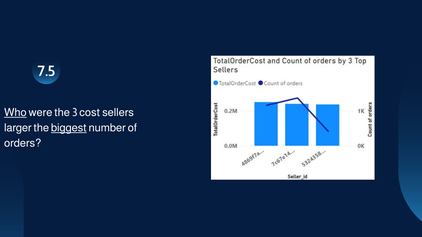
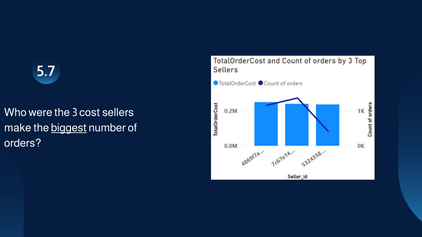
7.5: 7.5 -> 5.7
Who underline: present -> none
larger: larger -> make
